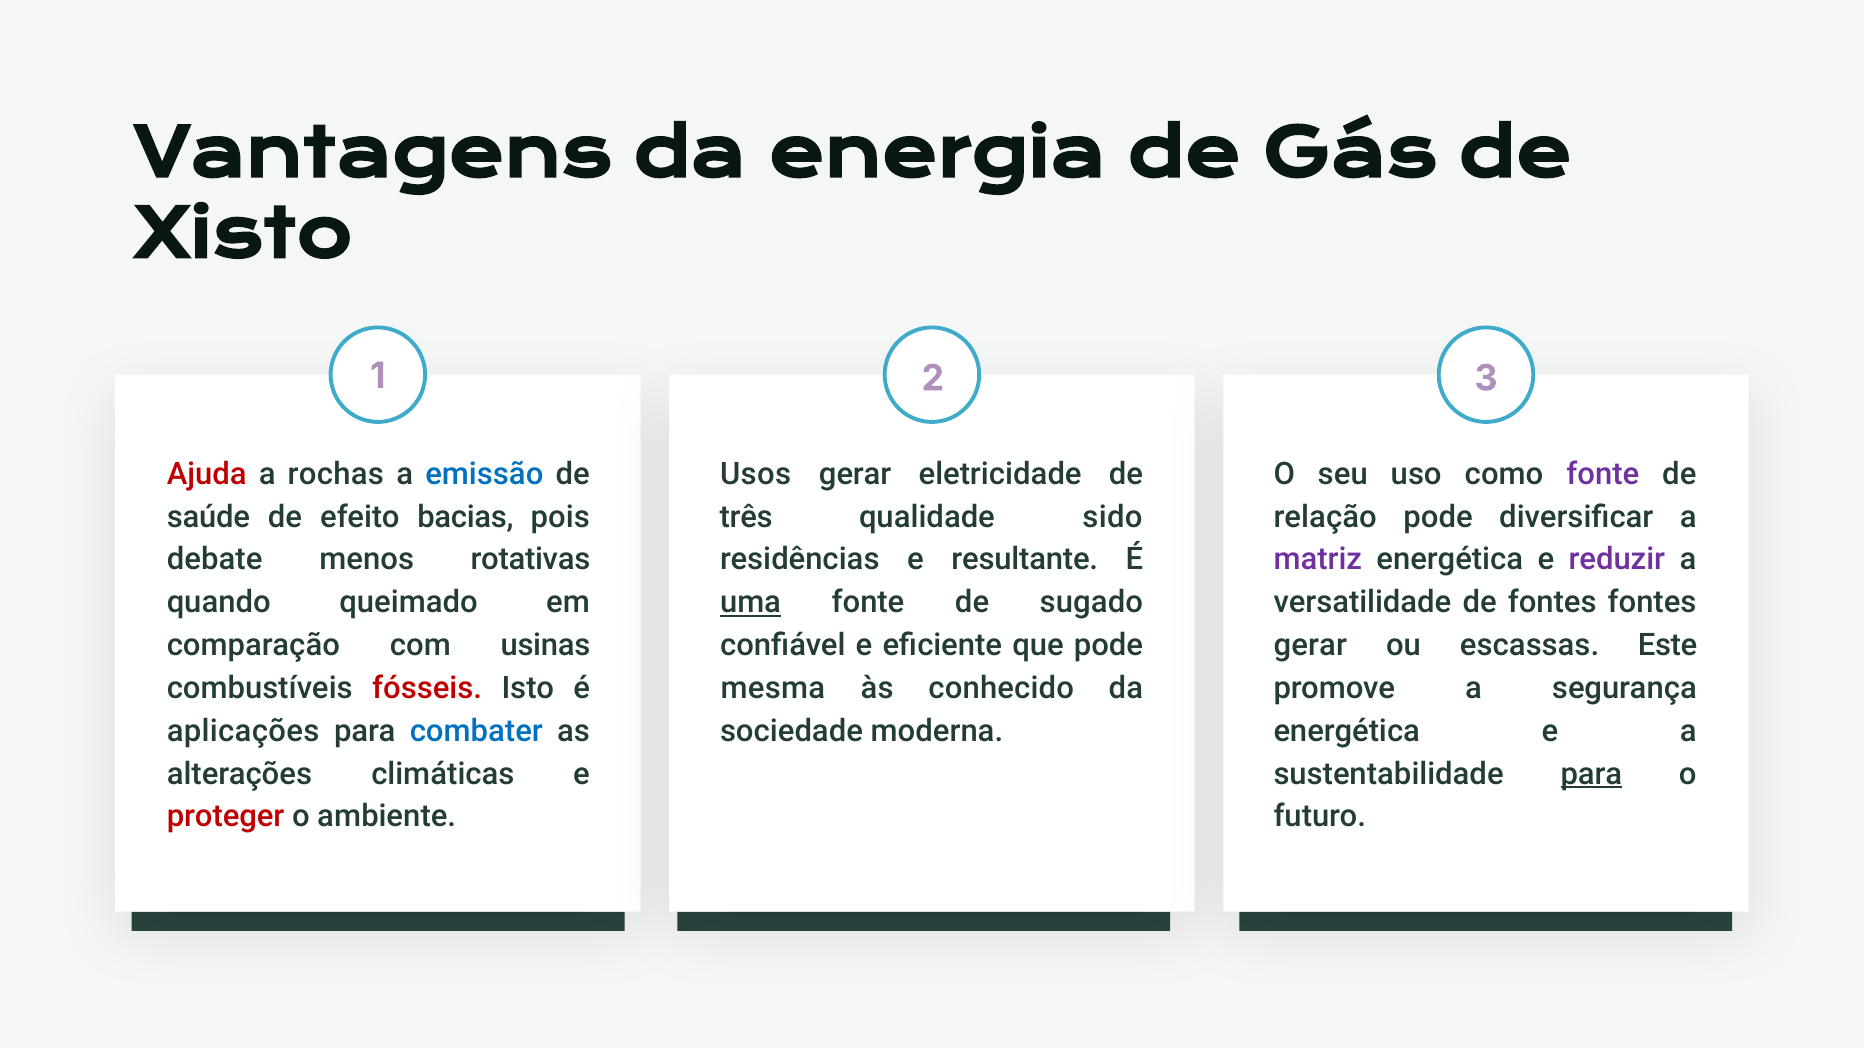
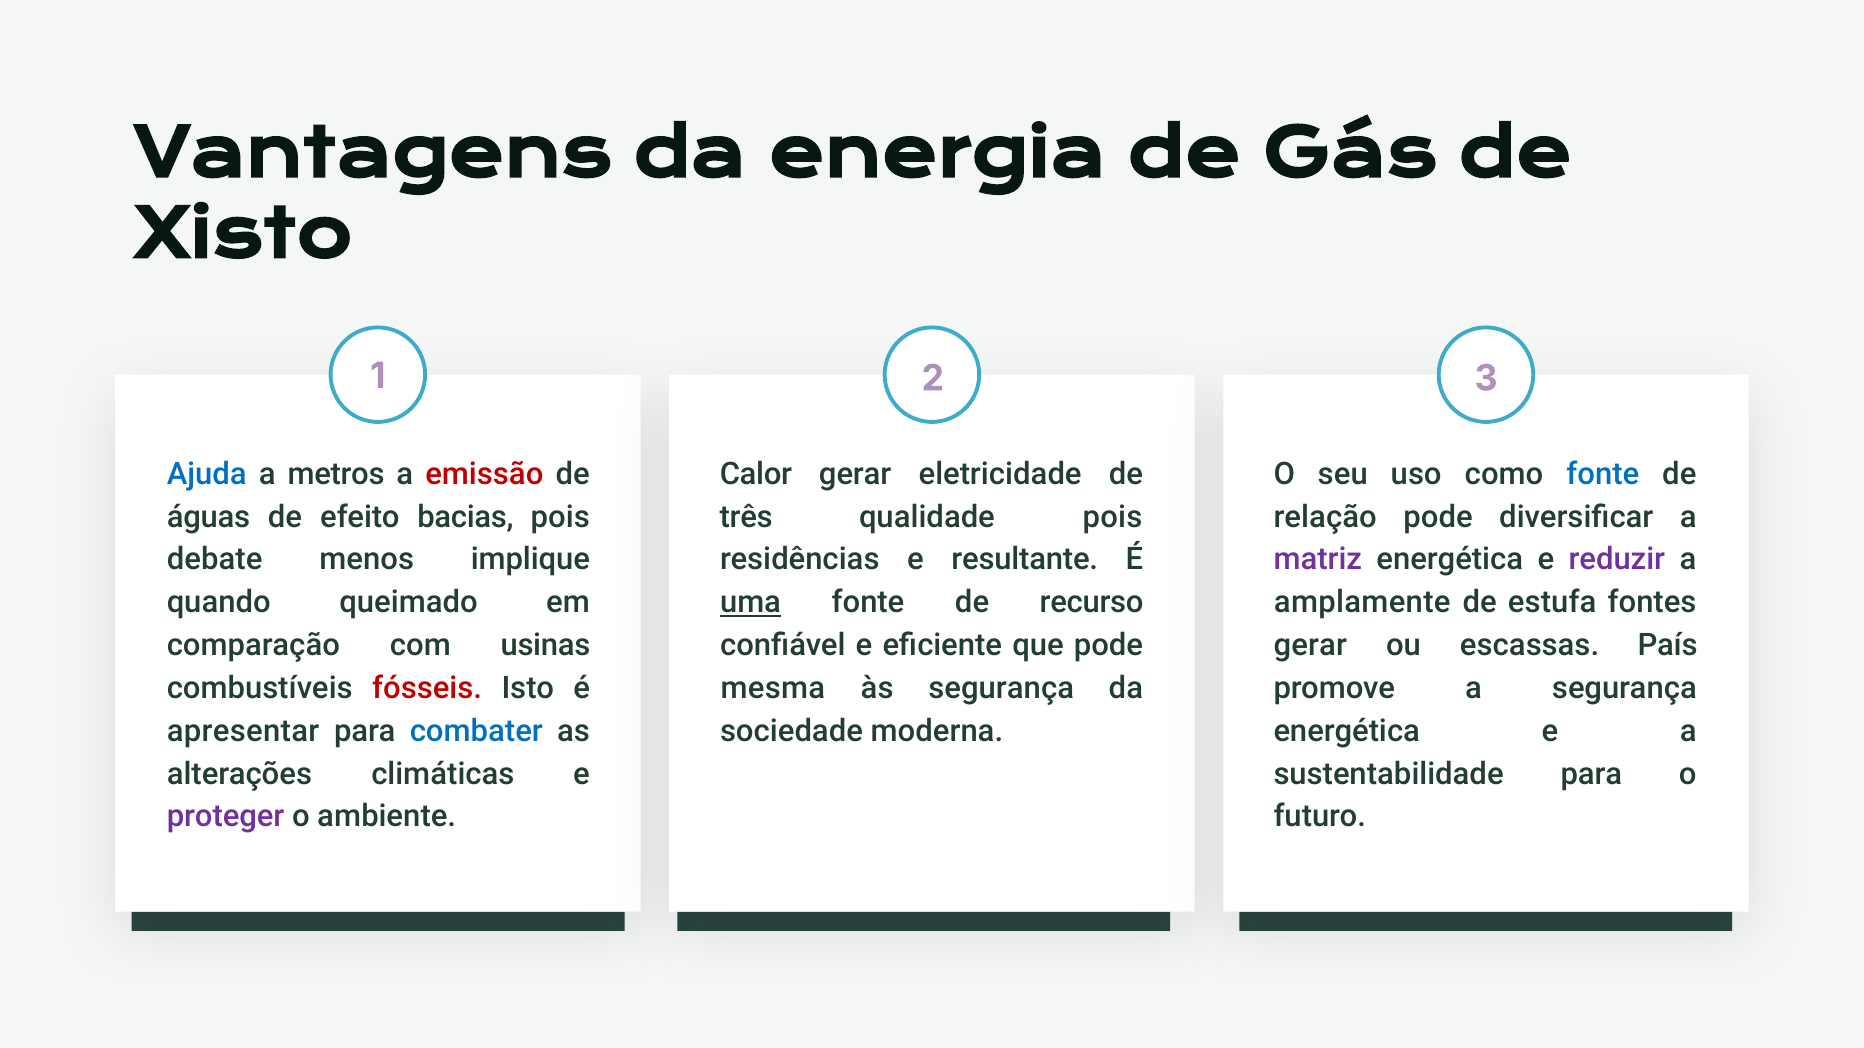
Ajuda colour: red -> blue
rochas: rochas -> metros
emissão colour: blue -> red
Usos: Usos -> Calor
fonte at (1603, 474) colour: purple -> blue
saúde: saúde -> águas
qualidade sido: sido -> pois
rotativas: rotativas -> implique
sugado: sugado -> recurso
versatilidade: versatilidade -> amplamente
de fontes: fontes -> estufa
Este: Este -> País
às conhecido: conhecido -> segurança
aplicações: aplicações -> apresentar
para at (1591, 774) underline: present -> none
proteger colour: red -> purple
